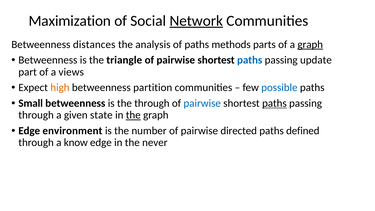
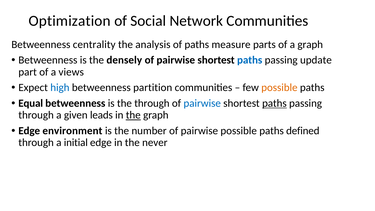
Maximization: Maximization -> Optimization
Network underline: present -> none
distances: distances -> centrality
methods: methods -> measure
graph at (310, 44) underline: present -> none
triangle: triangle -> densely
high colour: orange -> blue
possible at (279, 88) colour: blue -> orange
Small: Small -> Equal
state: state -> leads
pairwise directed: directed -> possible
know: know -> initial
